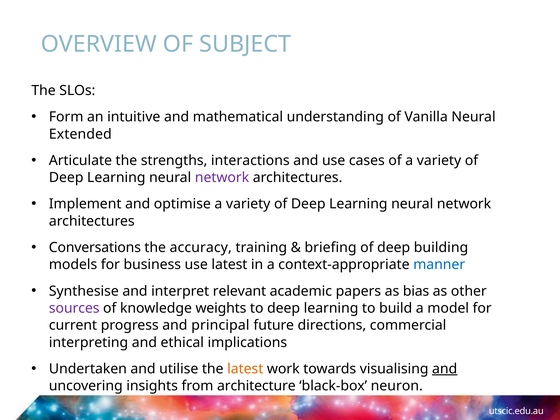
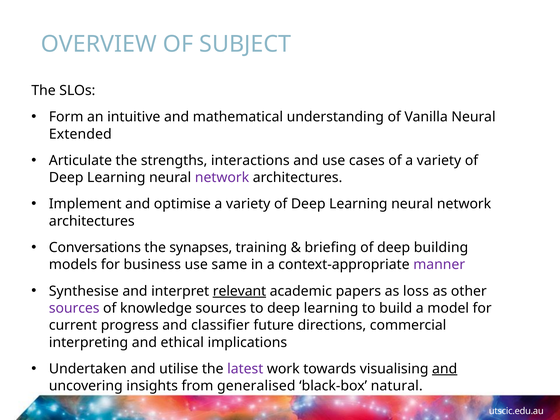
accuracy: accuracy -> synapses
use latest: latest -> same
manner colour: blue -> purple
relevant underline: none -> present
bias: bias -> loss
knowledge weights: weights -> sources
principal: principal -> classifier
latest at (245, 369) colour: orange -> purple
architecture: architecture -> generalised
neuron: neuron -> natural
